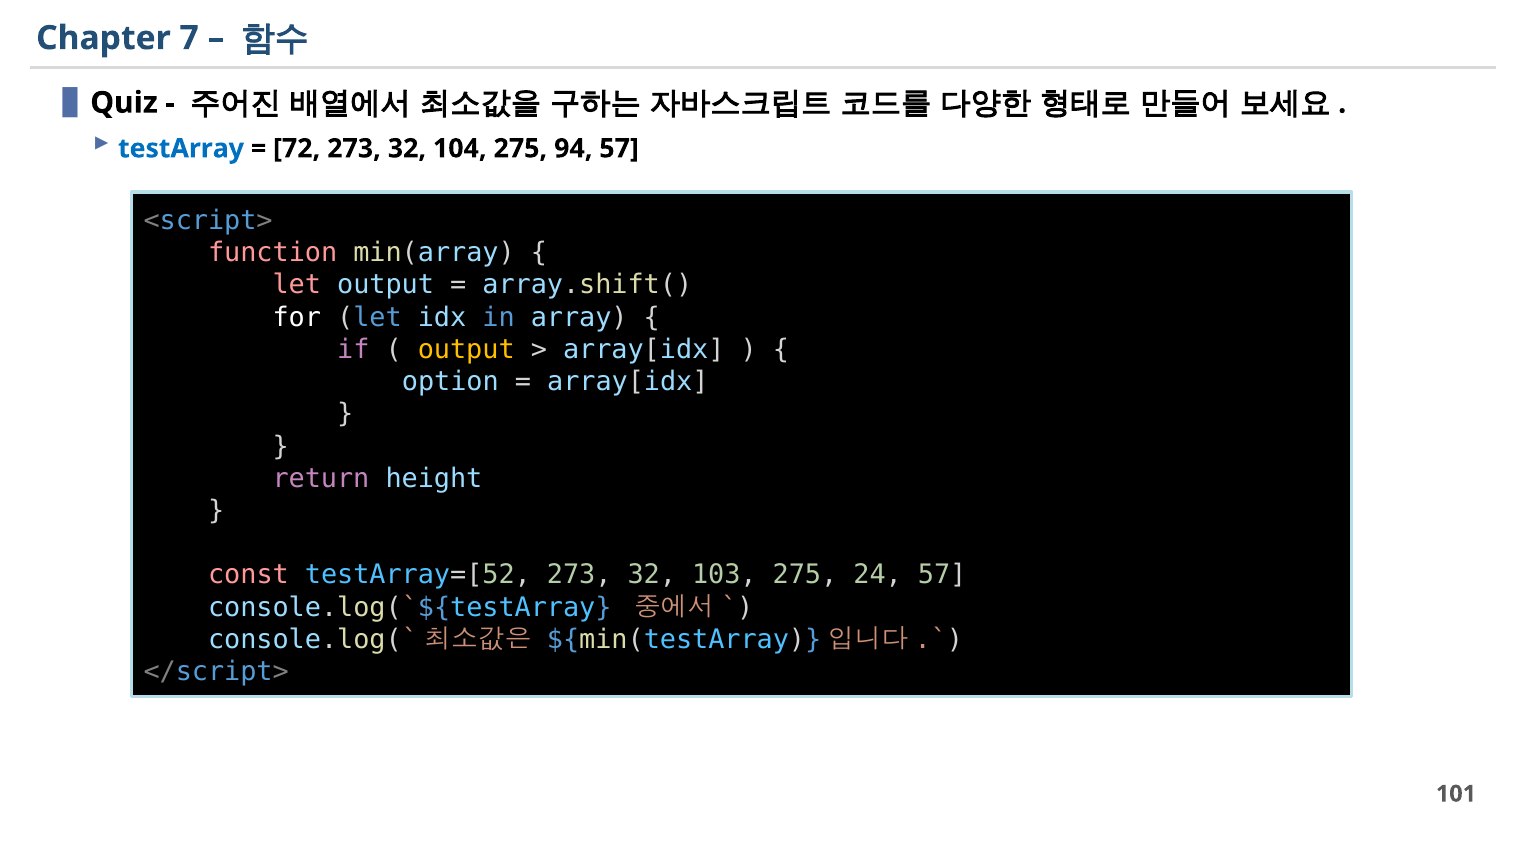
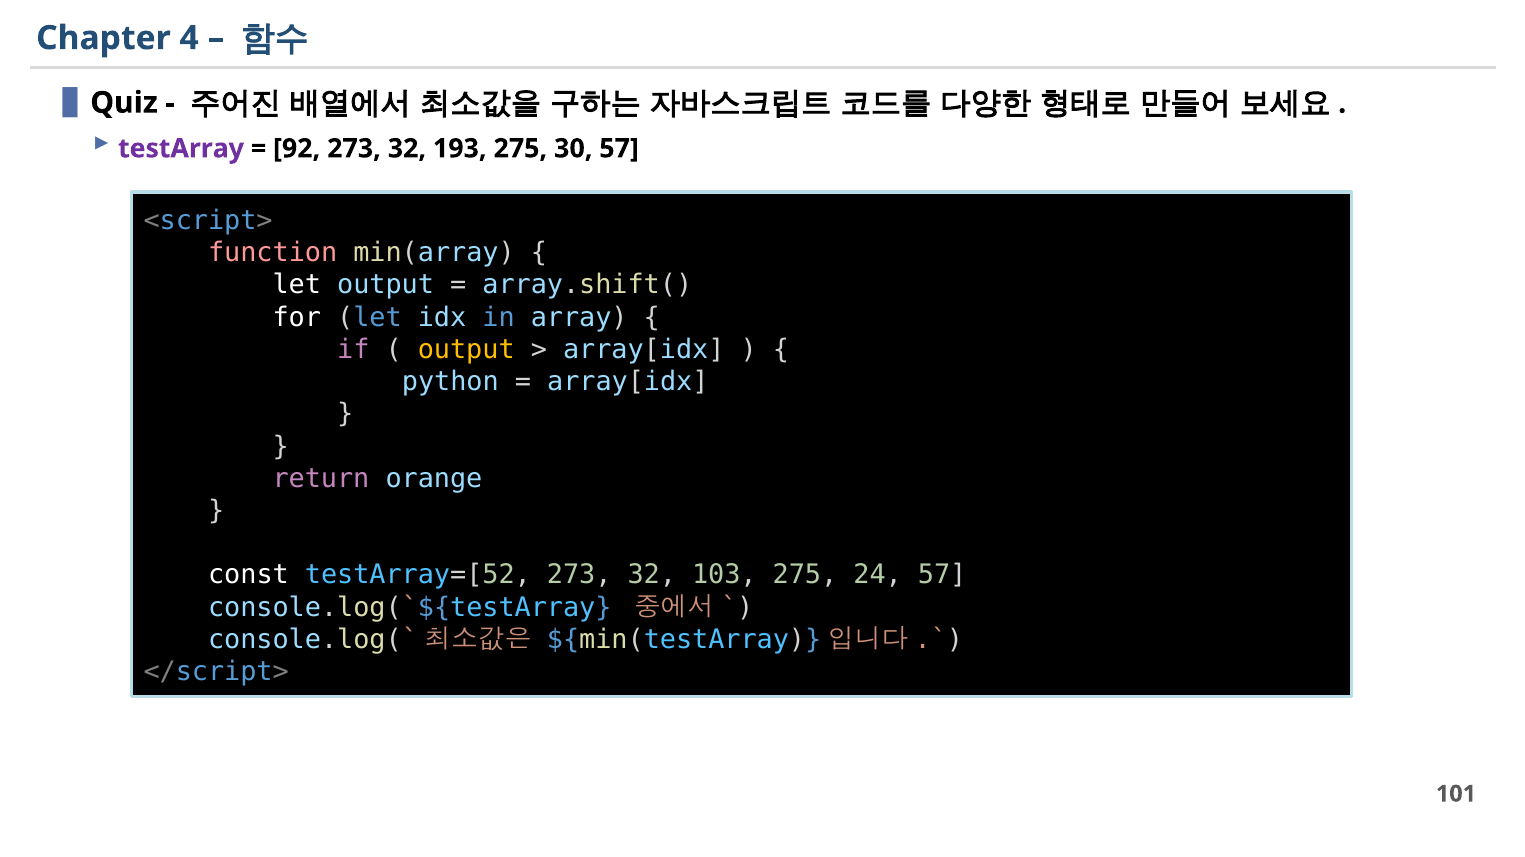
7: 7 -> 4
testArray colour: blue -> purple
72: 72 -> 92
104: 104 -> 193
94: 94 -> 30
let at (297, 285) colour: pink -> white
option: option -> python
height: height -> orange
const colour: pink -> white
